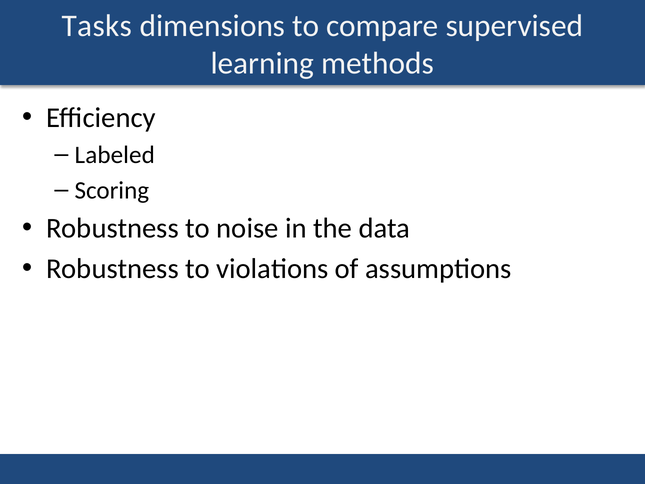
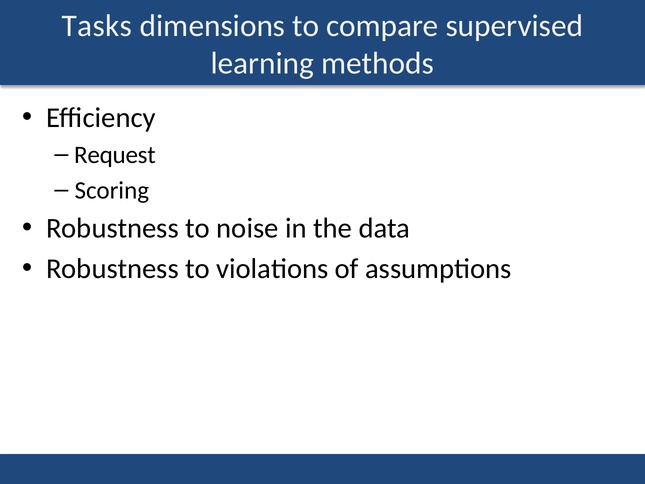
Labeled: Labeled -> Request
